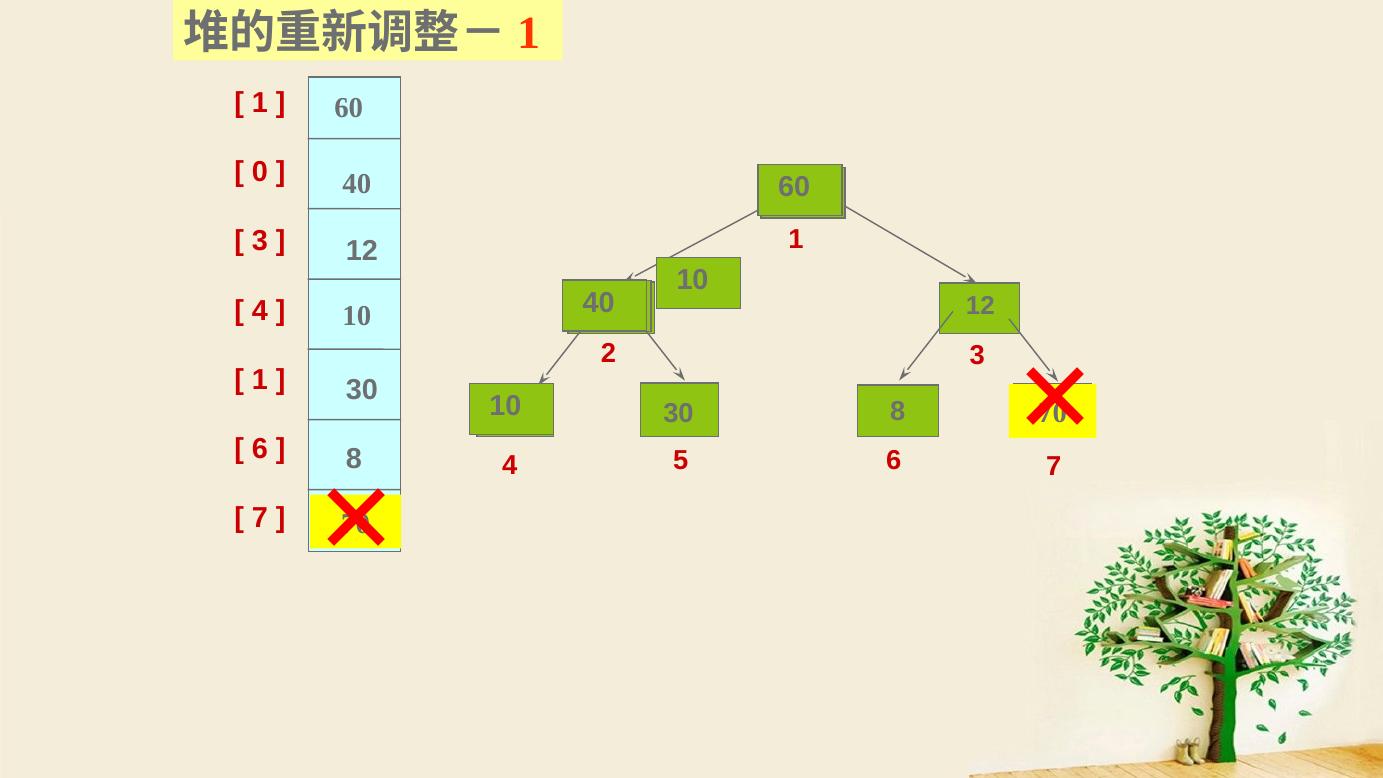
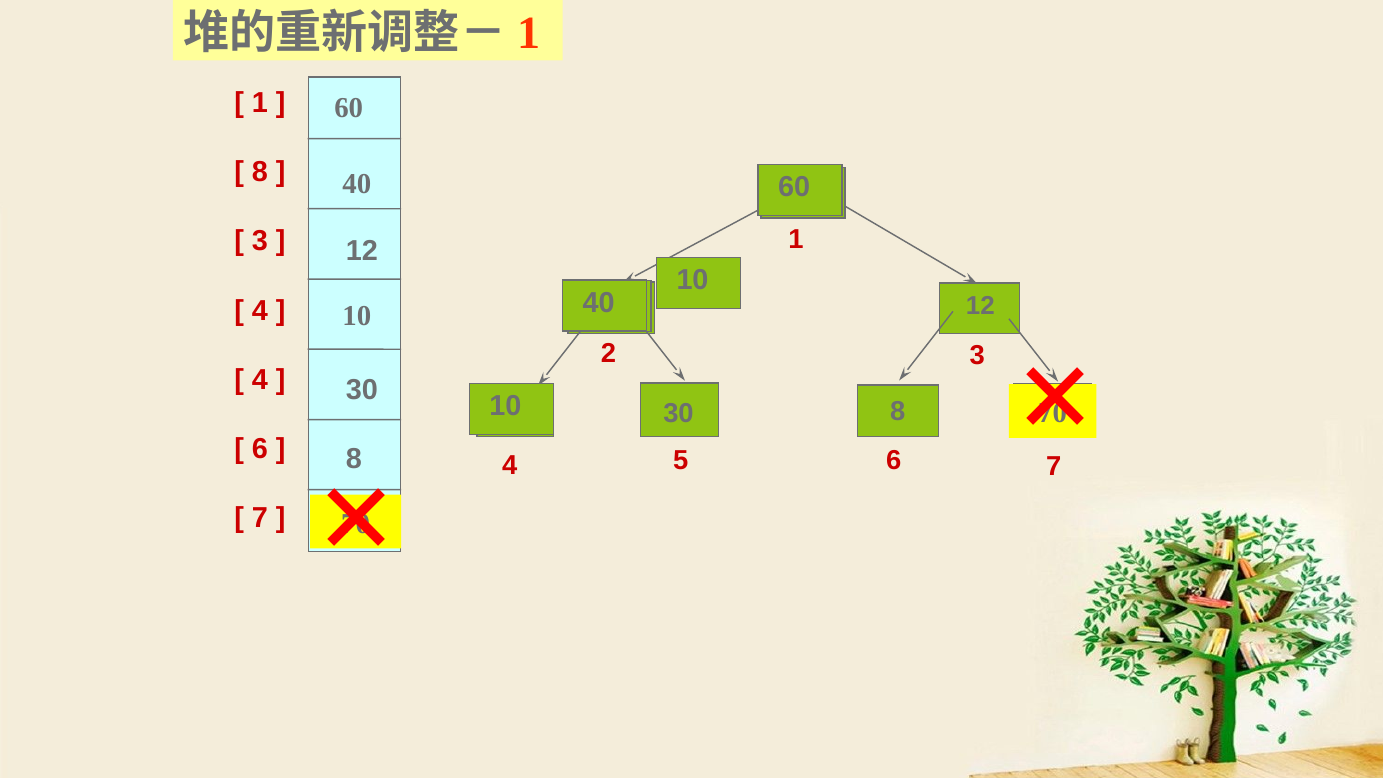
0 at (260, 172): 0 -> 8
1 at (260, 380): 1 -> 4
